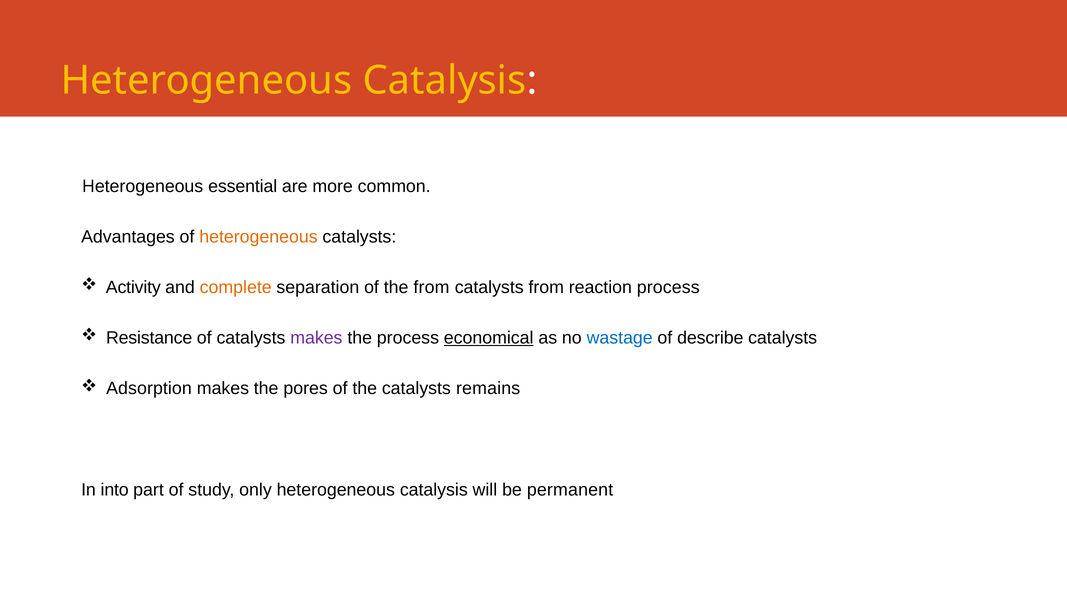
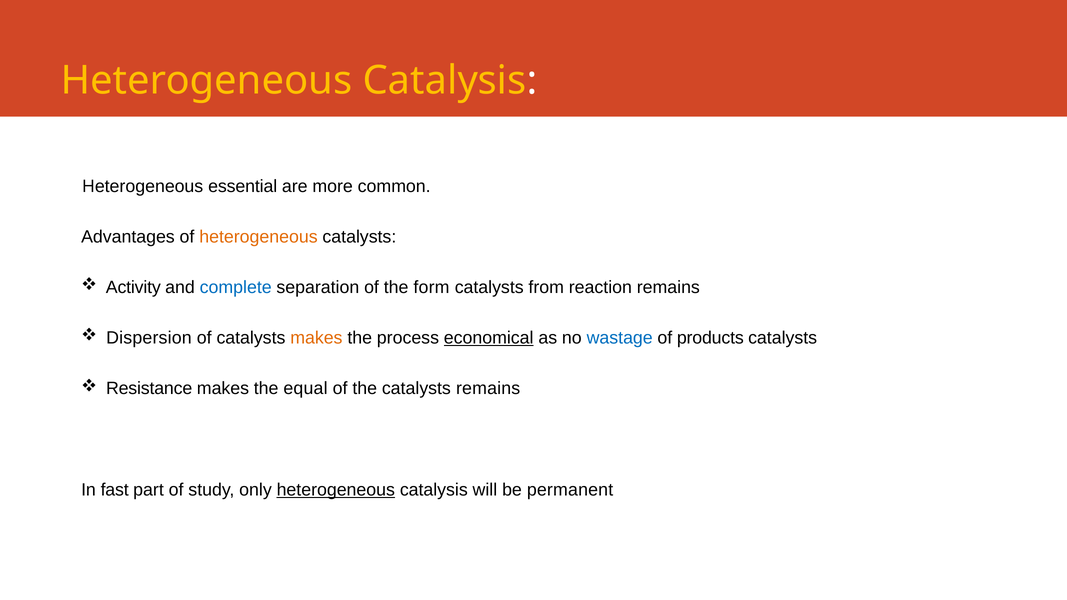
complete colour: orange -> blue
the from: from -> form
reaction process: process -> remains
Resistance: Resistance -> Dispersion
makes at (316, 338) colour: purple -> orange
describe: describe -> products
Adsorption: Adsorption -> Resistance
pores: pores -> equal
into: into -> fast
heterogeneous at (336, 490) underline: none -> present
